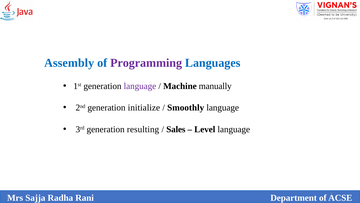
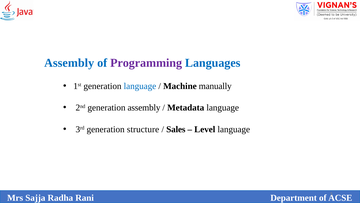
language at (140, 86) colour: purple -> blue
generation initialize: initialize -> assembly
Smoothly: Smoothly -> Metadata
resulting: resulting -> structure
